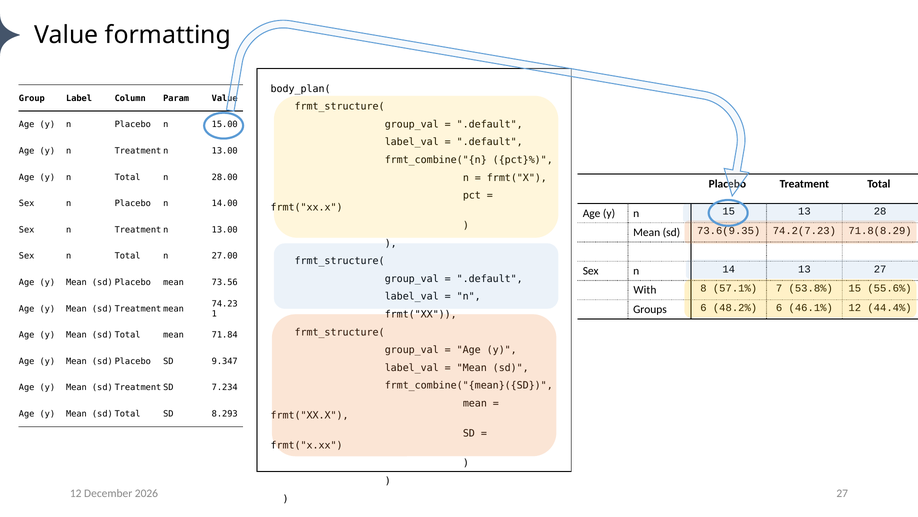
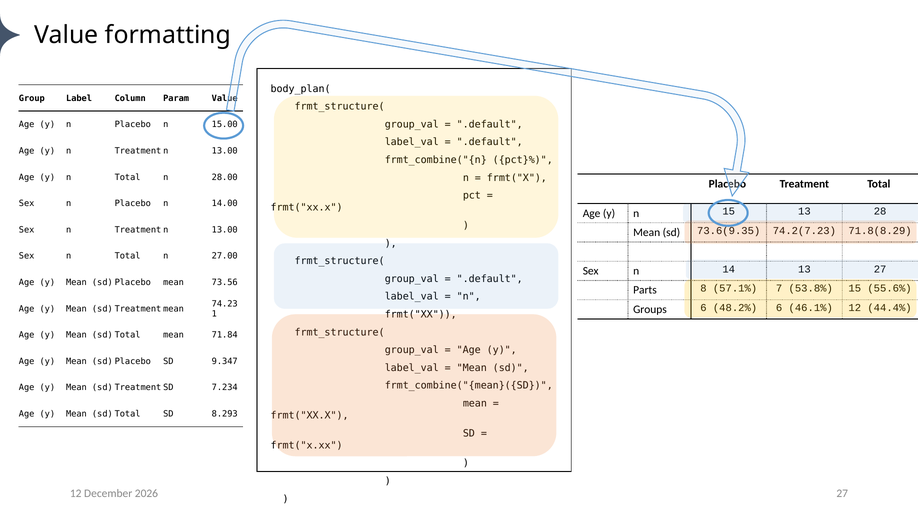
With: With -> Parts
